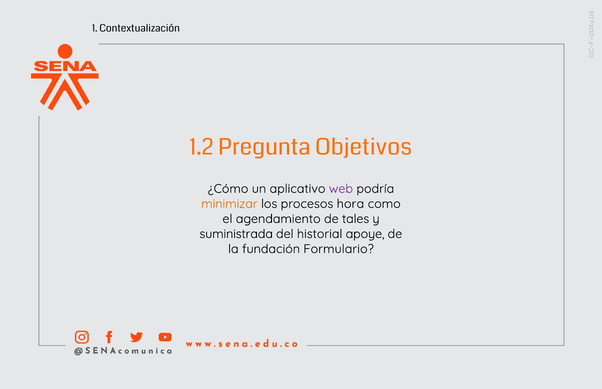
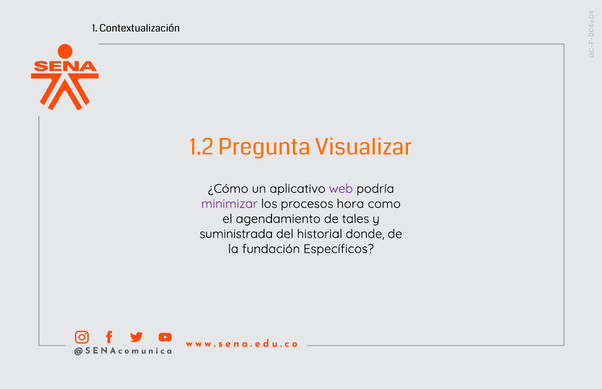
Objetivos: Objetivos -> Visualizar
minimizar colour: orange -> purple
apoye: apoye -> donde
Formulario: Formulario -> Específicos
